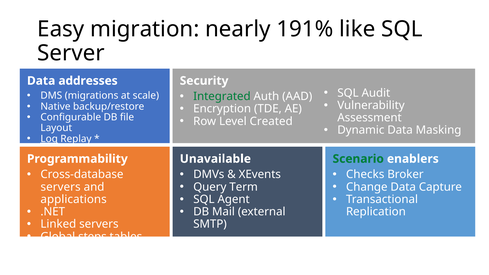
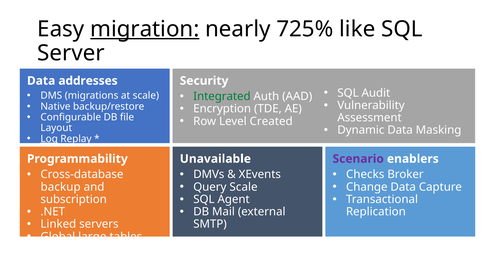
migration underline: none -> present
191%: 191% -> 725%
Scenario colour: green -> purple
Query Term: Term -> Scale
servers at (61, 187): servers -> backup
applications: applications -> subscription
steps: steps -> large
